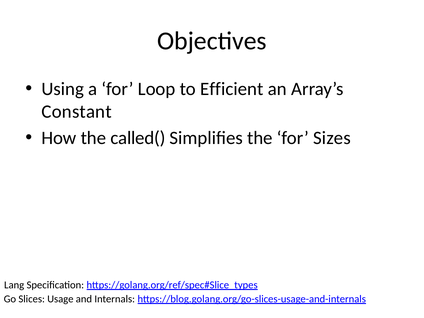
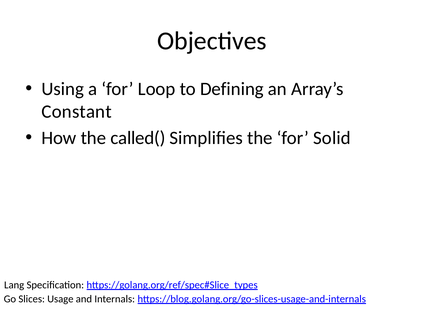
Efficient: Efficient -> Defining
Sizes: Sizes -> Solid
